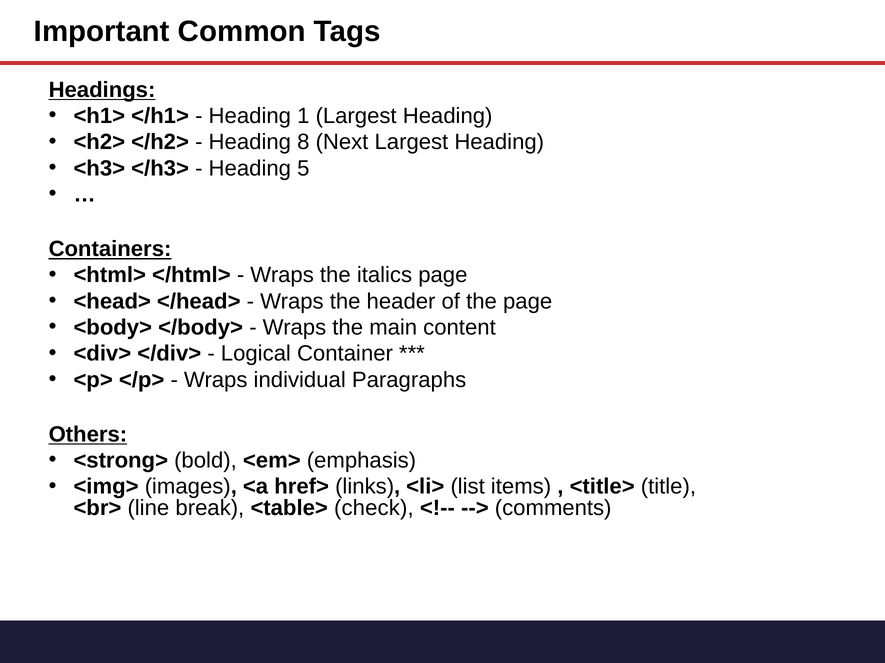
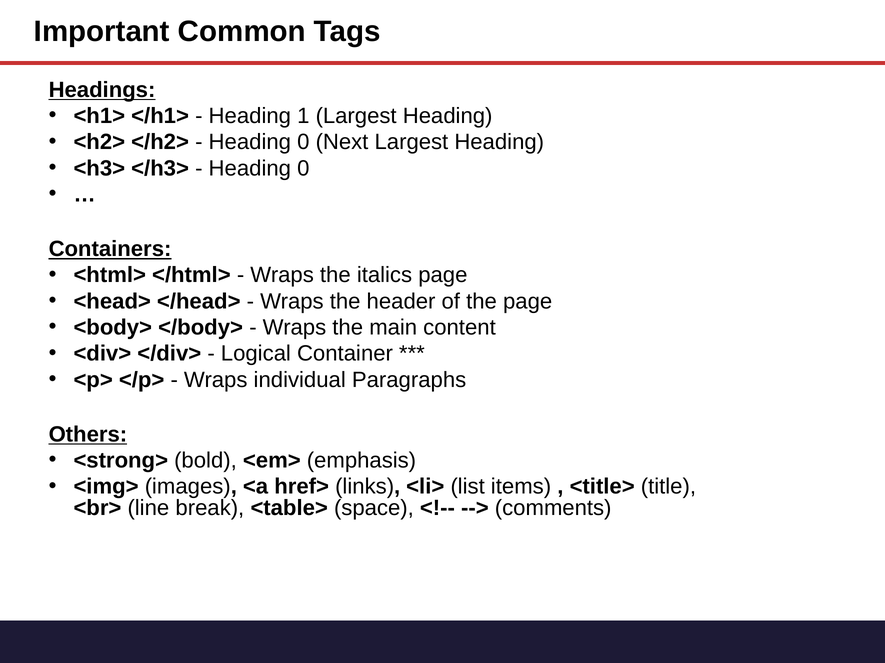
8 at (303, 142): 8 -> 0
5 at (303, 168): 5 -> 0
check: check -> space
